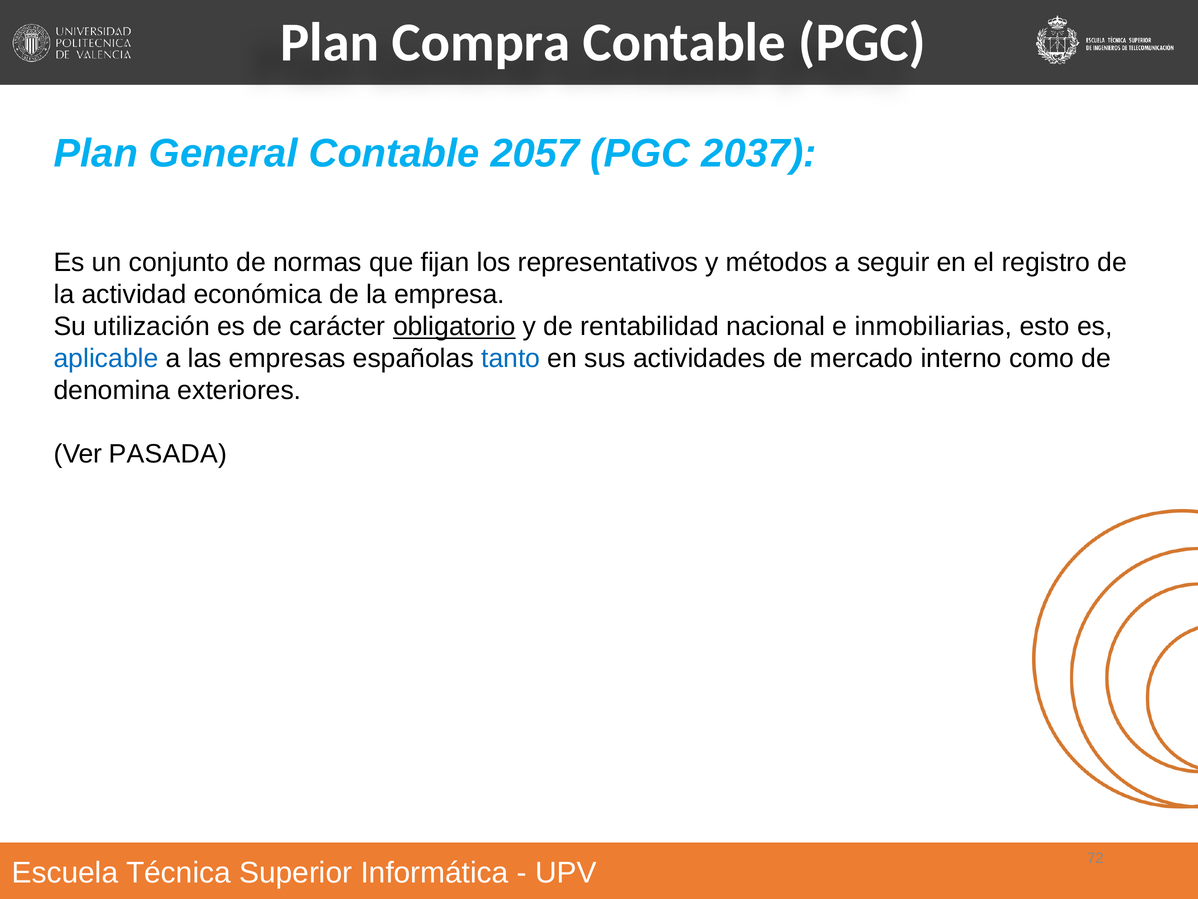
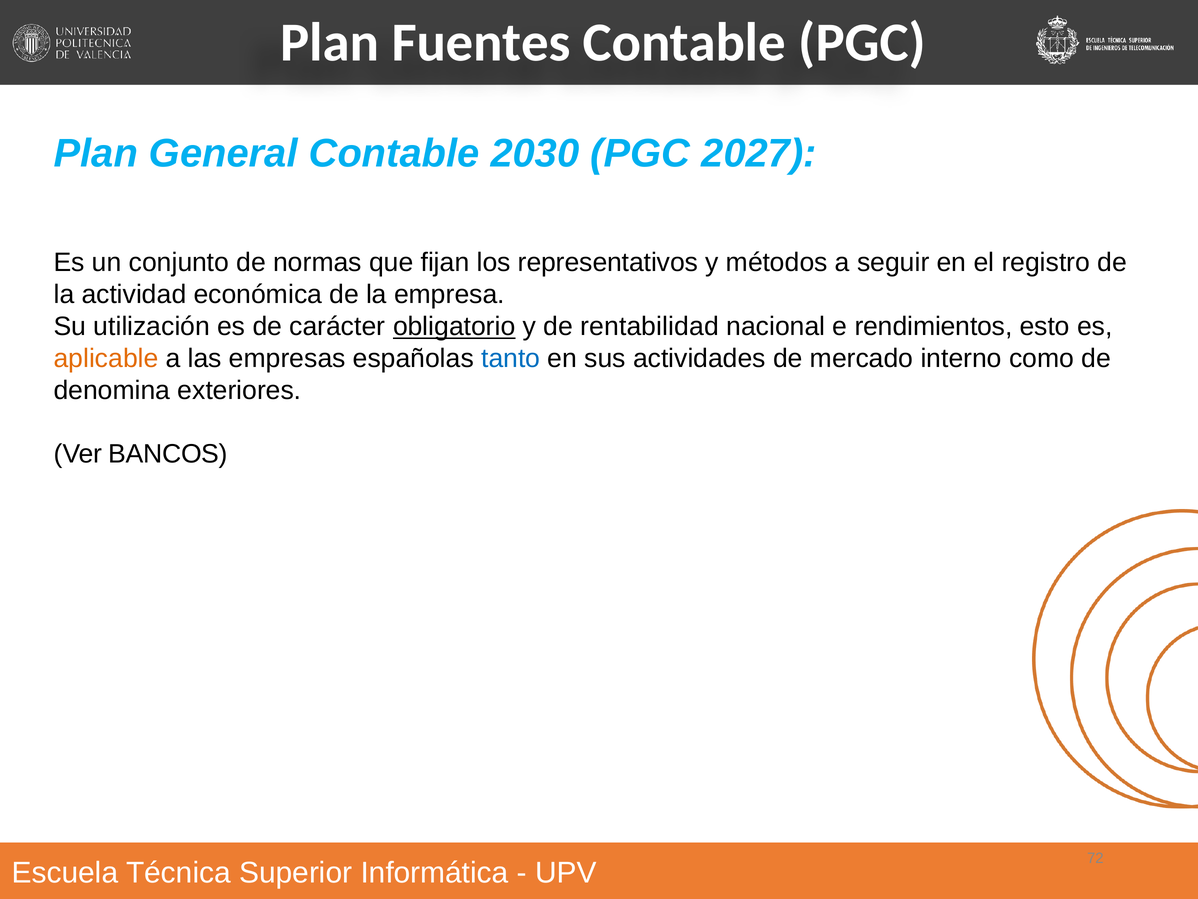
Compra: Compra -> Fuentes
2057: 2057 -> 2030
2037: 2037 -> 2027
inmobiliarias: inmobiliarias -> rendimientos
aplicable colour: blue -> orange
PASADA: PASADA -> BANCOS
